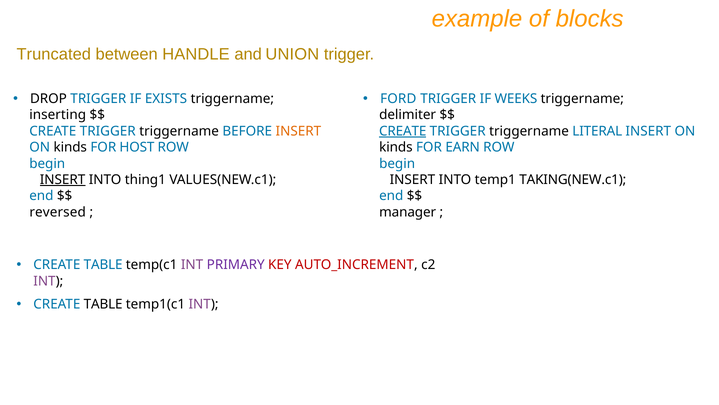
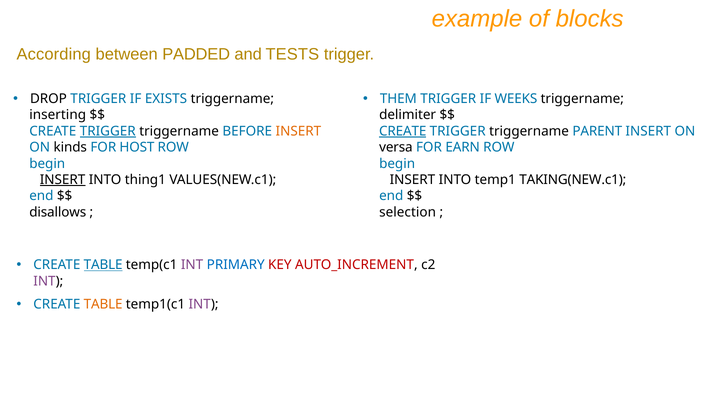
Truncated: Truncated -> According
HANDLE: HANDLE -> PADDED
UNION: UNION -> TESTS
FORD: FORD -> THEM
TRIGGER at (108, 131) underline: none -> present
LITERAL: LITERAL -> PARENT
kinds at (396, 147): kinds -> versa
reversed: reversed -> disallows
manager: manager -> selection
TABLE at (103, 265) underline: none -> present
PRIMARY colour: purple -> blue
TABLE at (103, 304) colour: black -> orange
